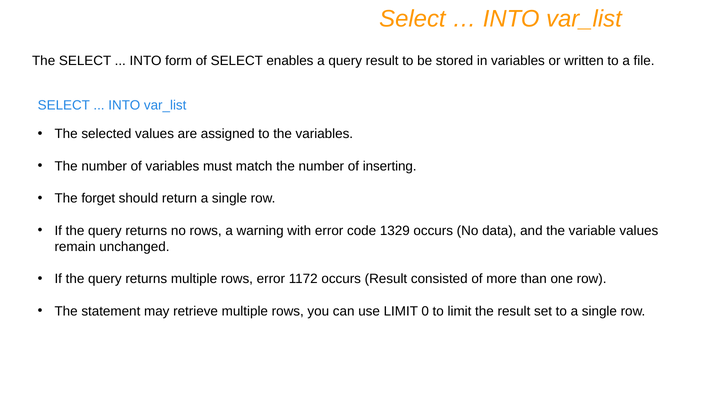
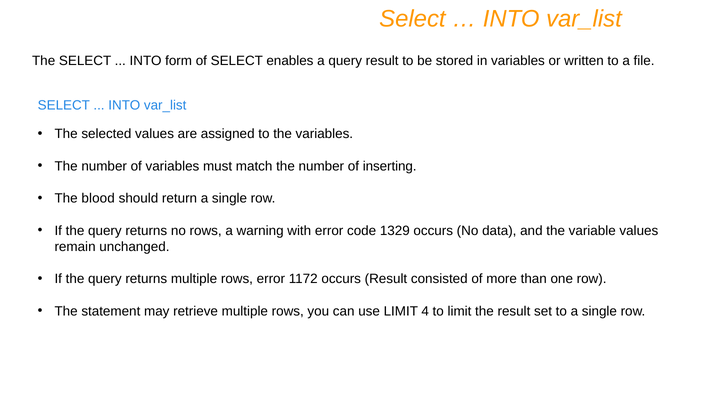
forget: forget -> blood
0: 0 -> 4
